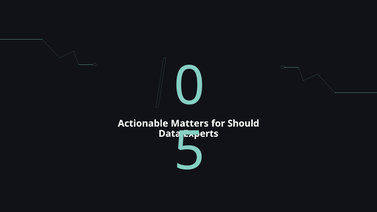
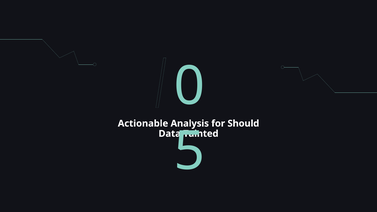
Matters: Matters -> Analysis
Experts: Experts -> Tainted
